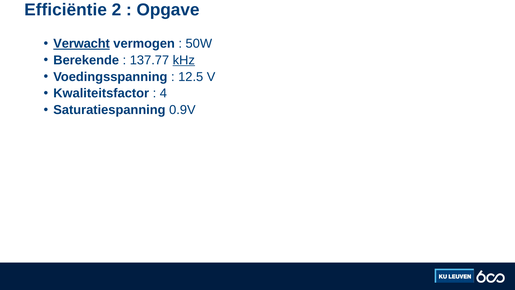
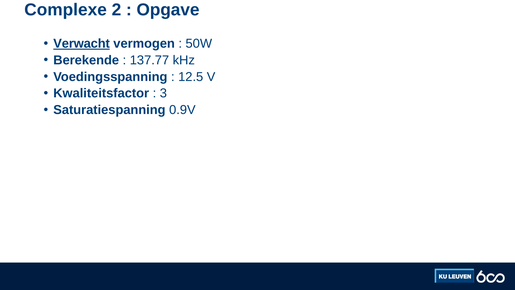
Efficiëntie: Efficiëntie -> Complexe
kHz underline: present -> none
4: 4 -> 3
